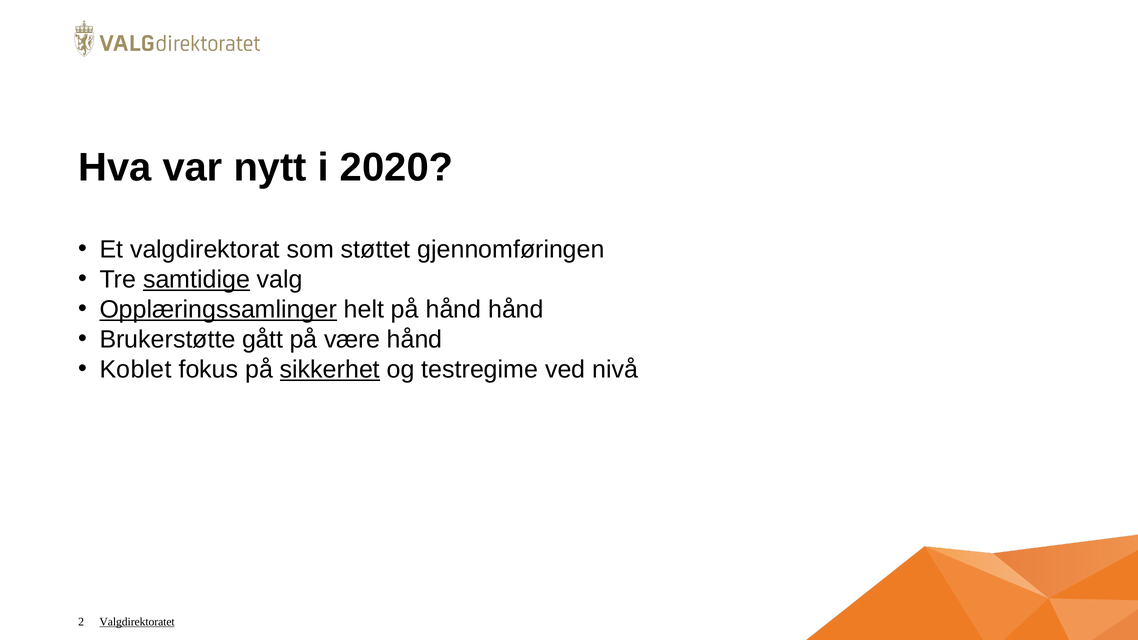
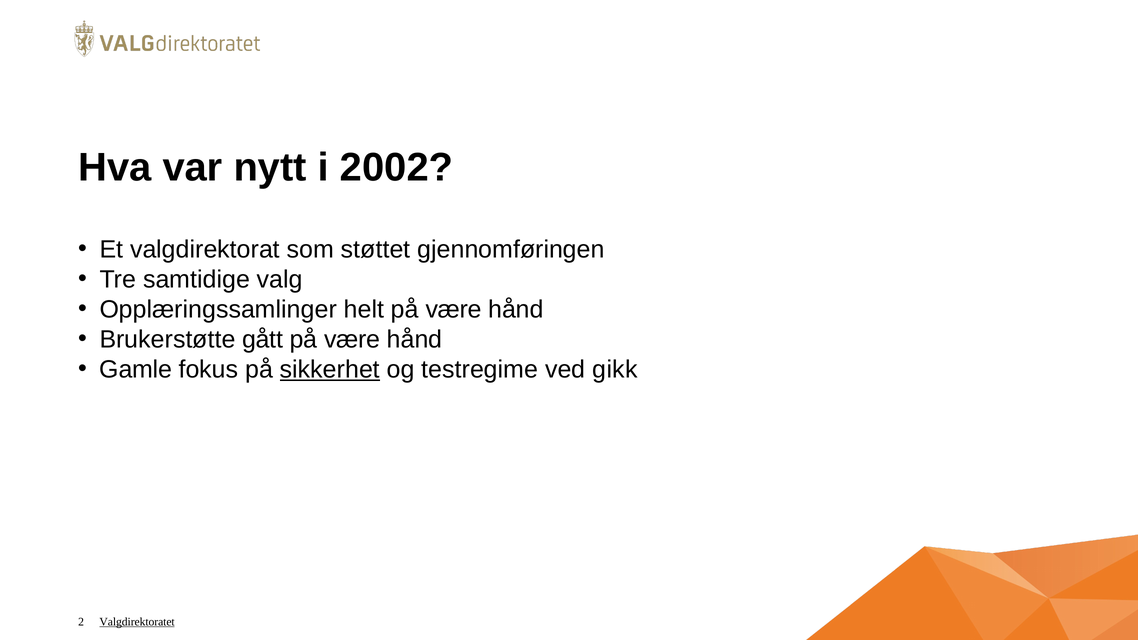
2020: 2020 -> 2002
samtidige underline: present -> none
Opplæringssamlinger underline: present -> none
helt på hånd: hånd -> være
Koblet: Koblet -> Gamle
nivå: nivå -> gikk
